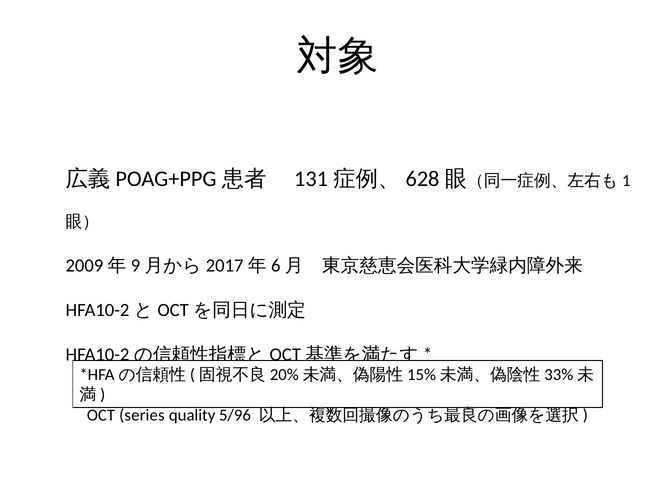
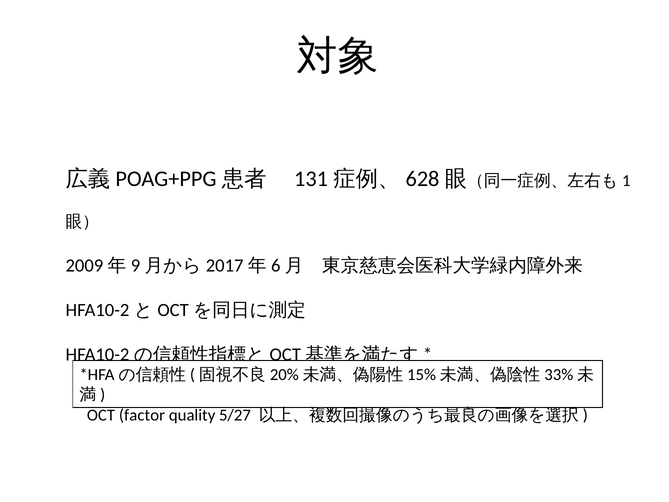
series: series -> factor
5/96: 5/96 -> 5/27
